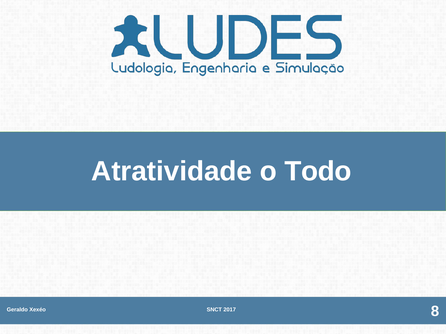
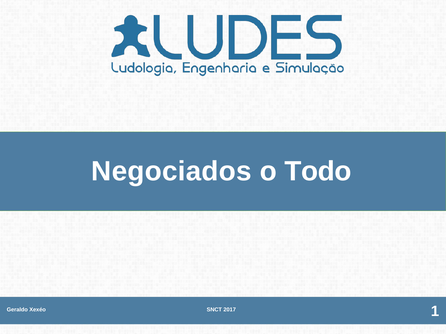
Atratividade: Atratividade -> Negociados
8: 8 -> 1
